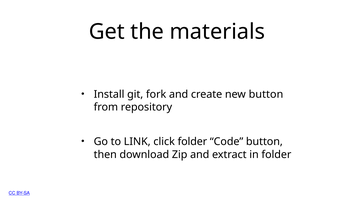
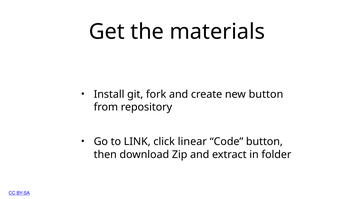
click folder: folder -> linear
